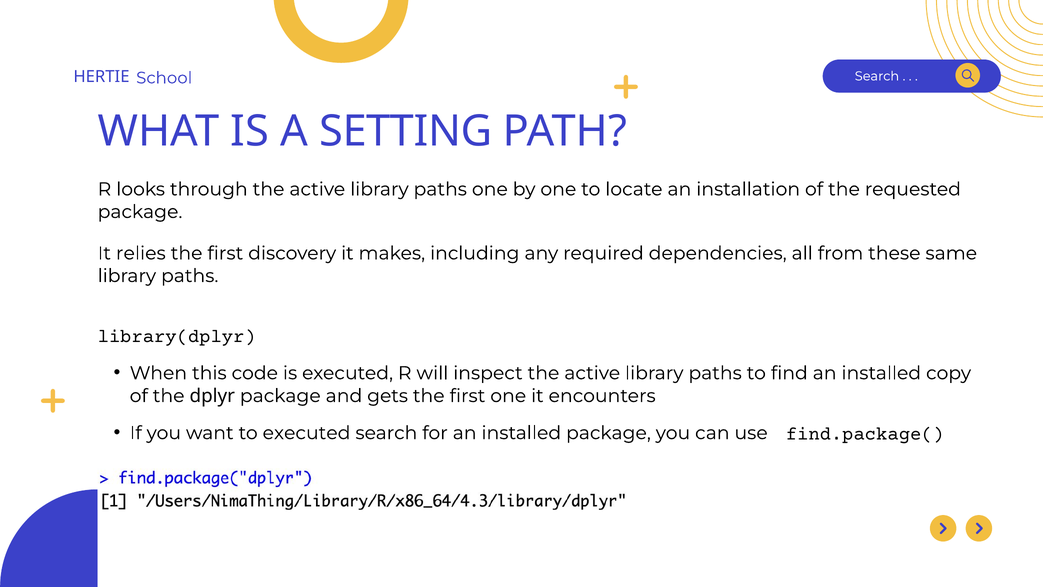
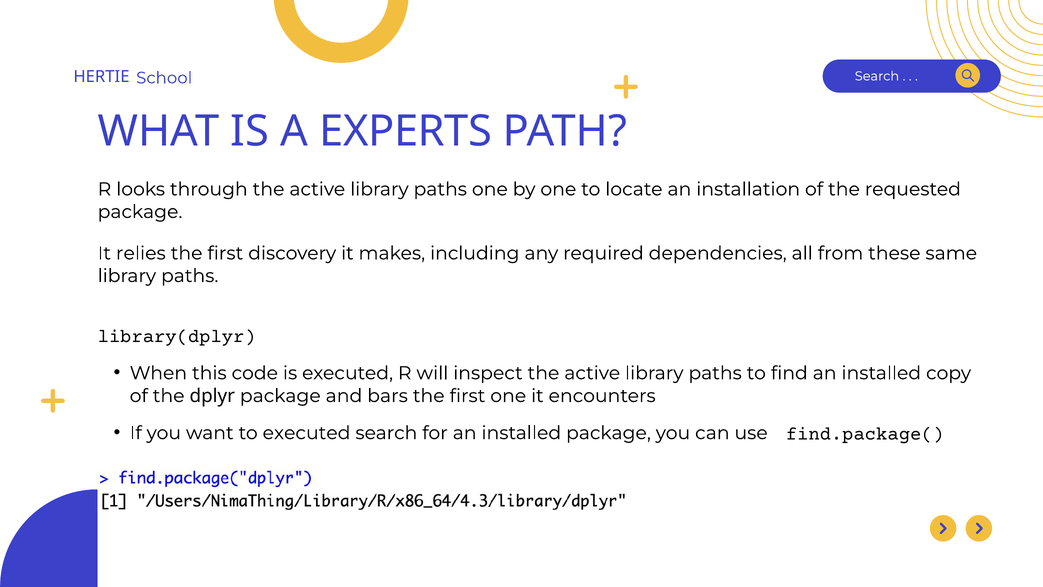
SETTING: SETTING -> EXPERTS
gets: gets -> bars
